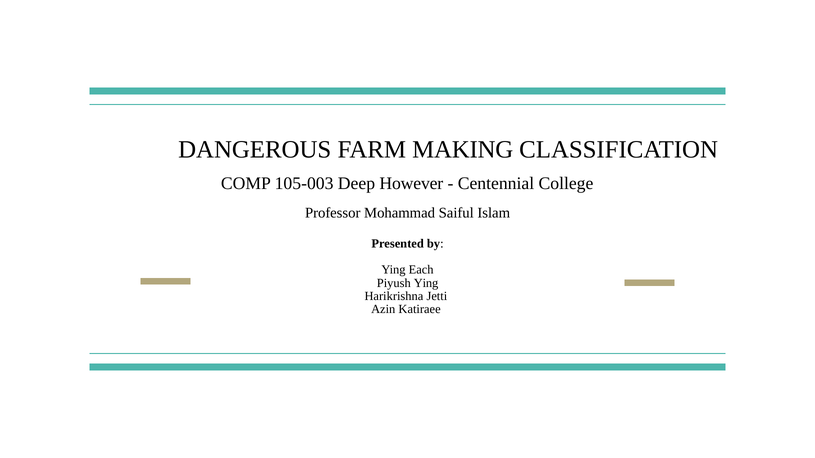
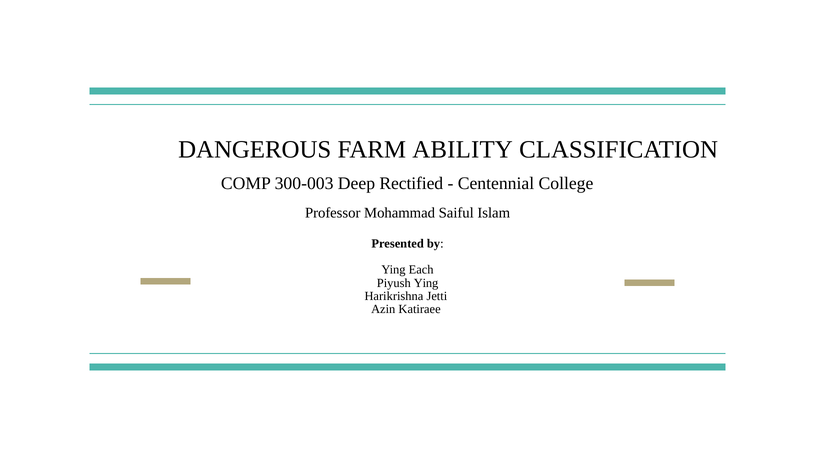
MAKING: MAKING -> ABILITY
105-003: 105-003 -> 300-003
However: However -> Rectified
